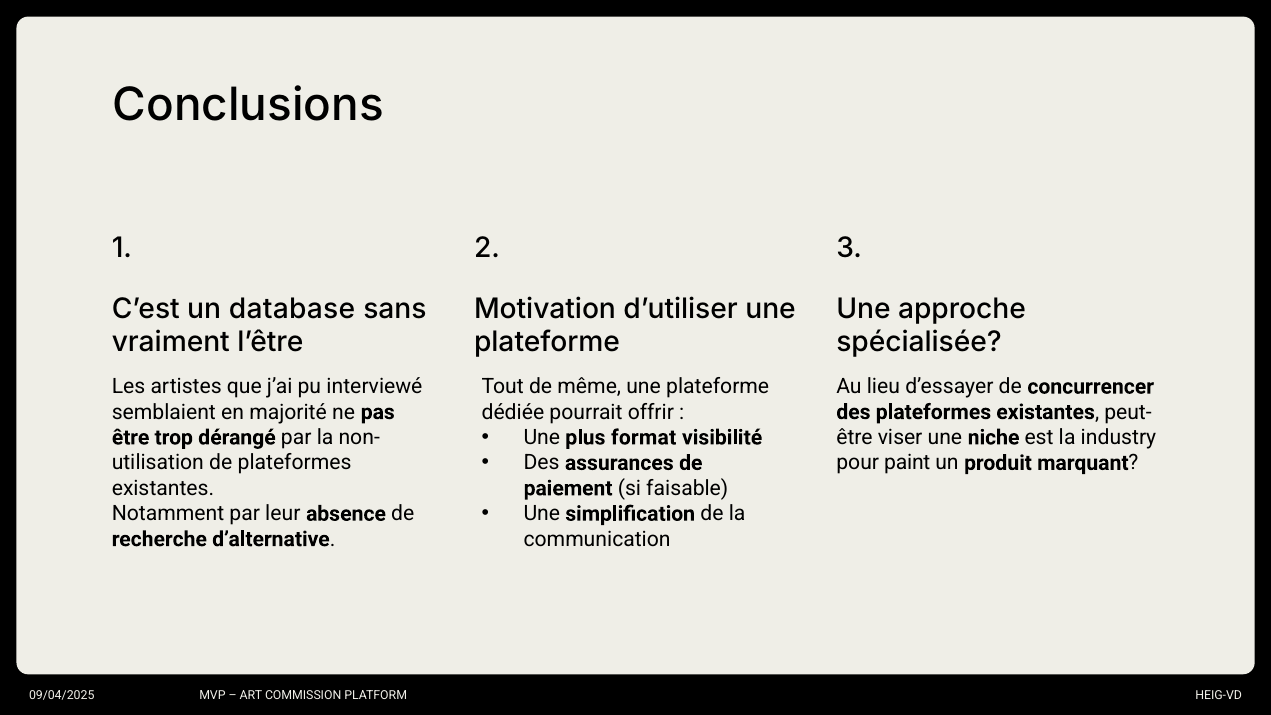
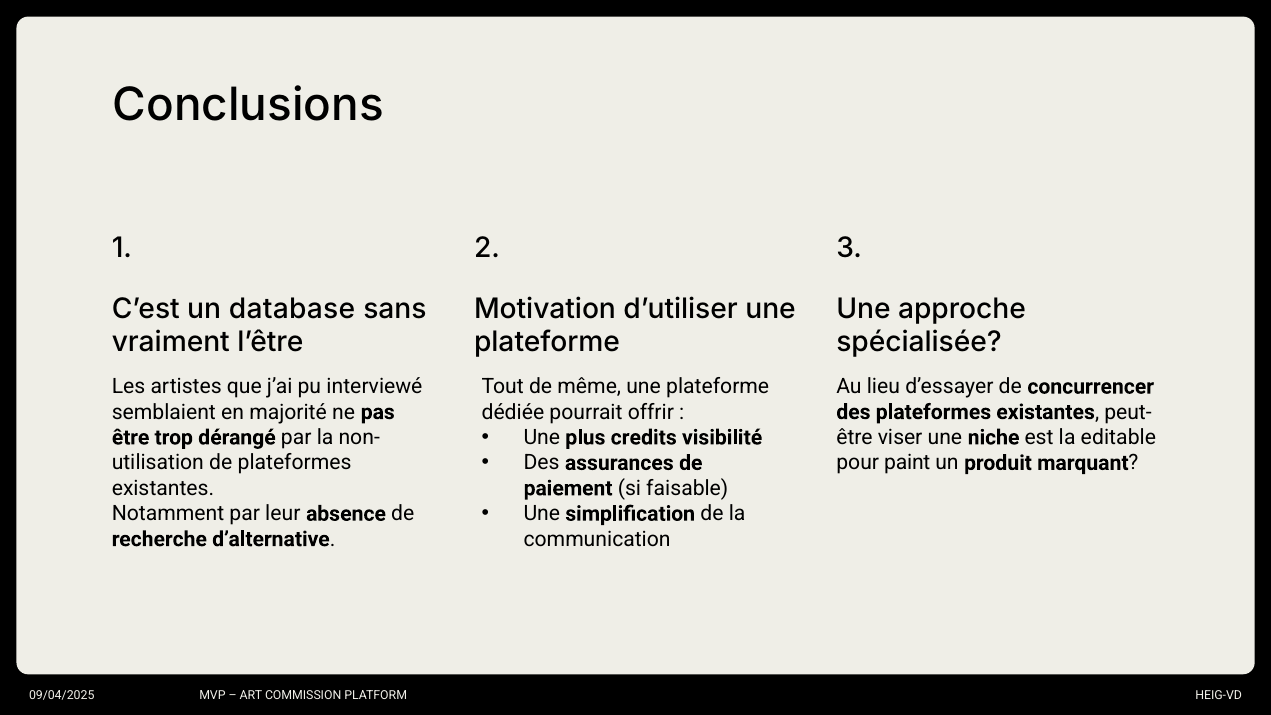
format: format -> credits
industry: industry -> editable
